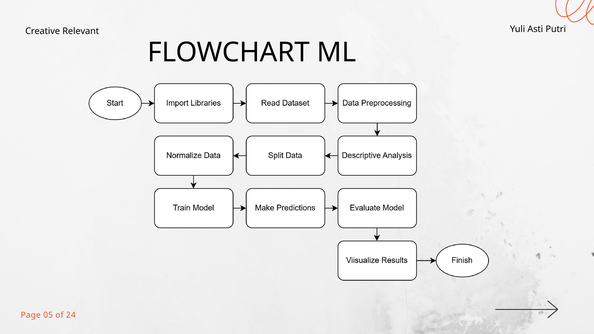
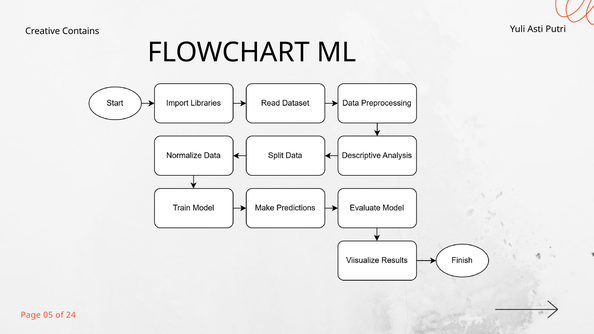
Relevant: Relevant -> Contains
